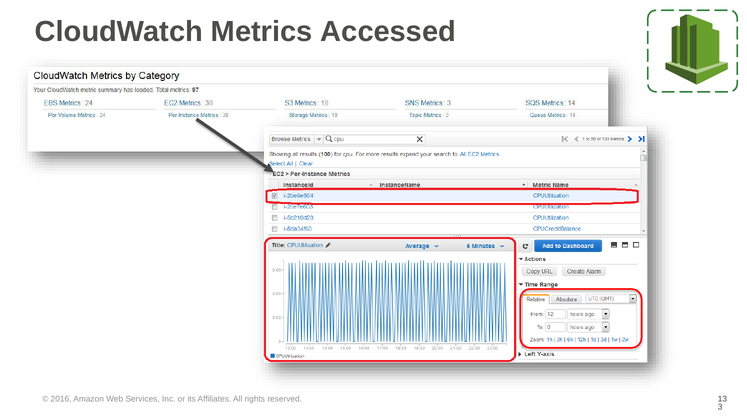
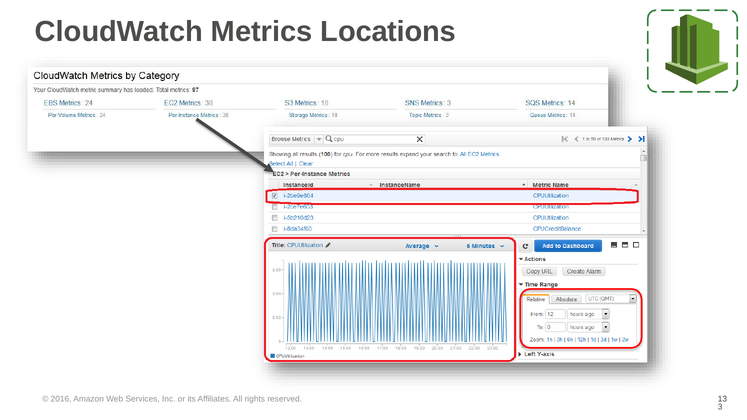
Accessed: Accessed -> Locations
